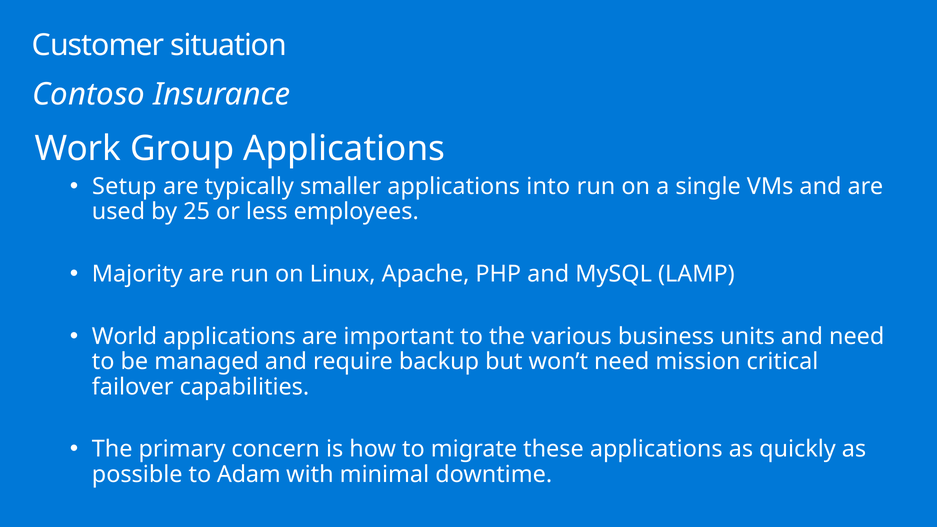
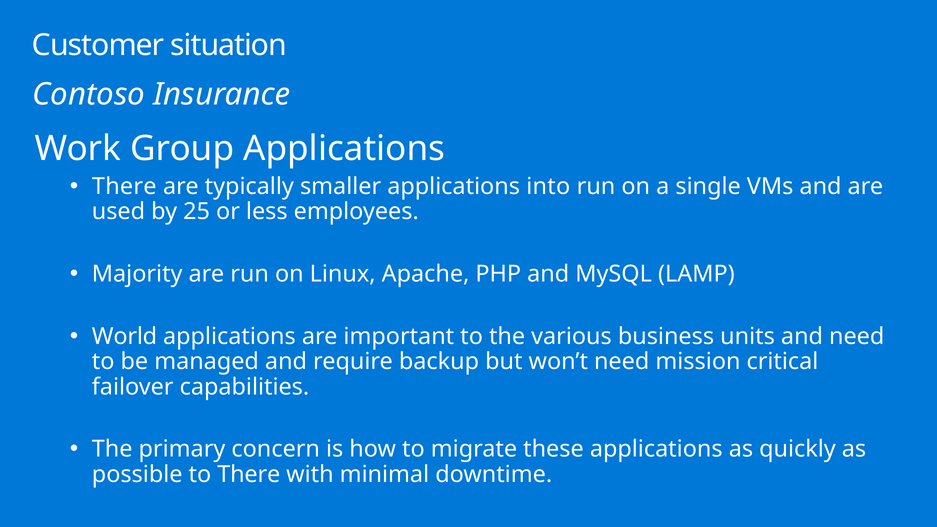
Setup at (124, 186): Setup -> There
to Adam: Adam -> There
